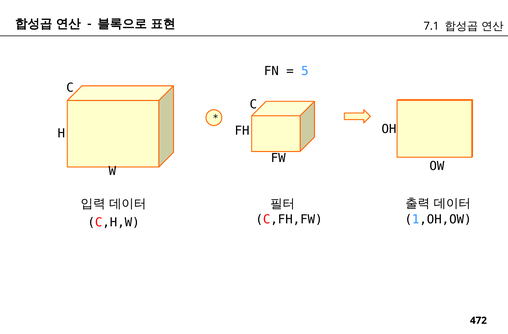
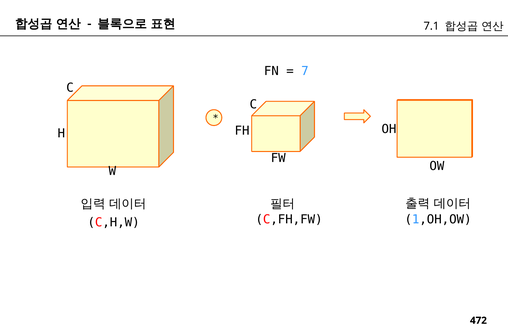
5: 5 -> 7
